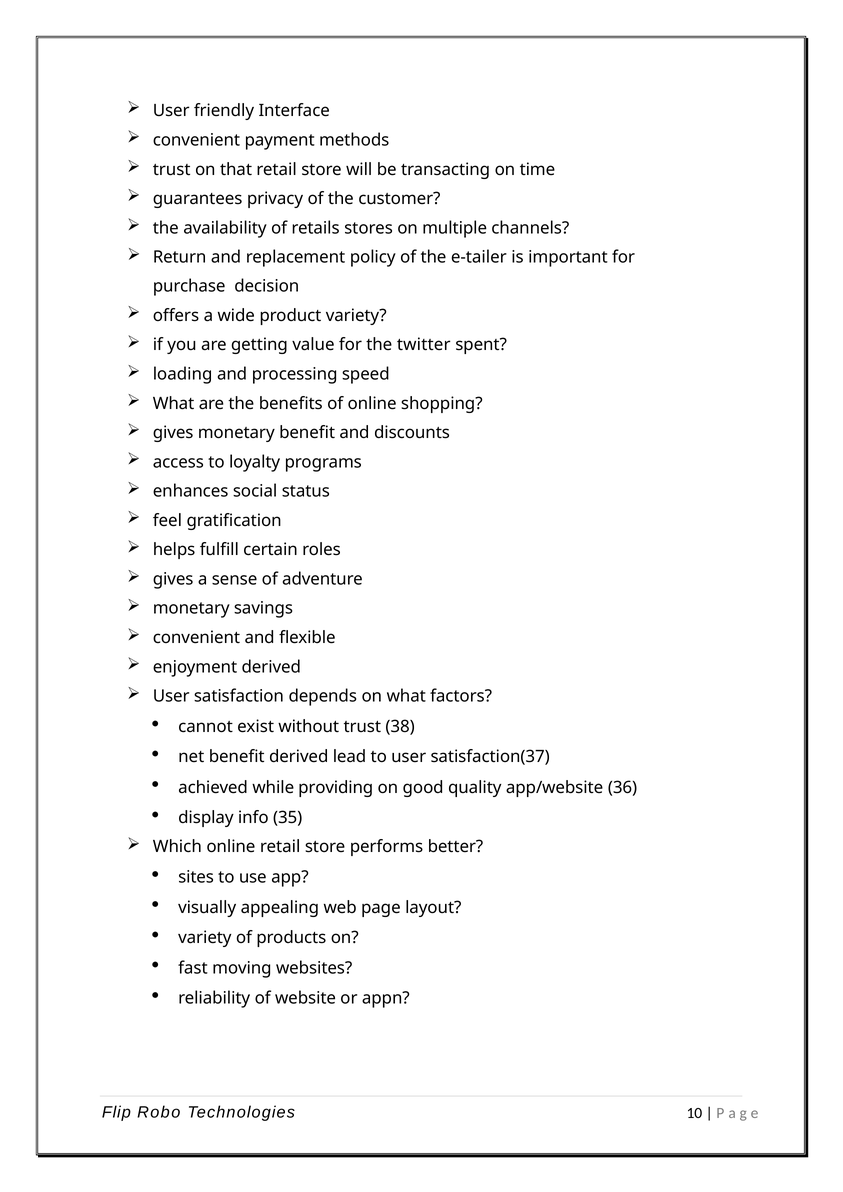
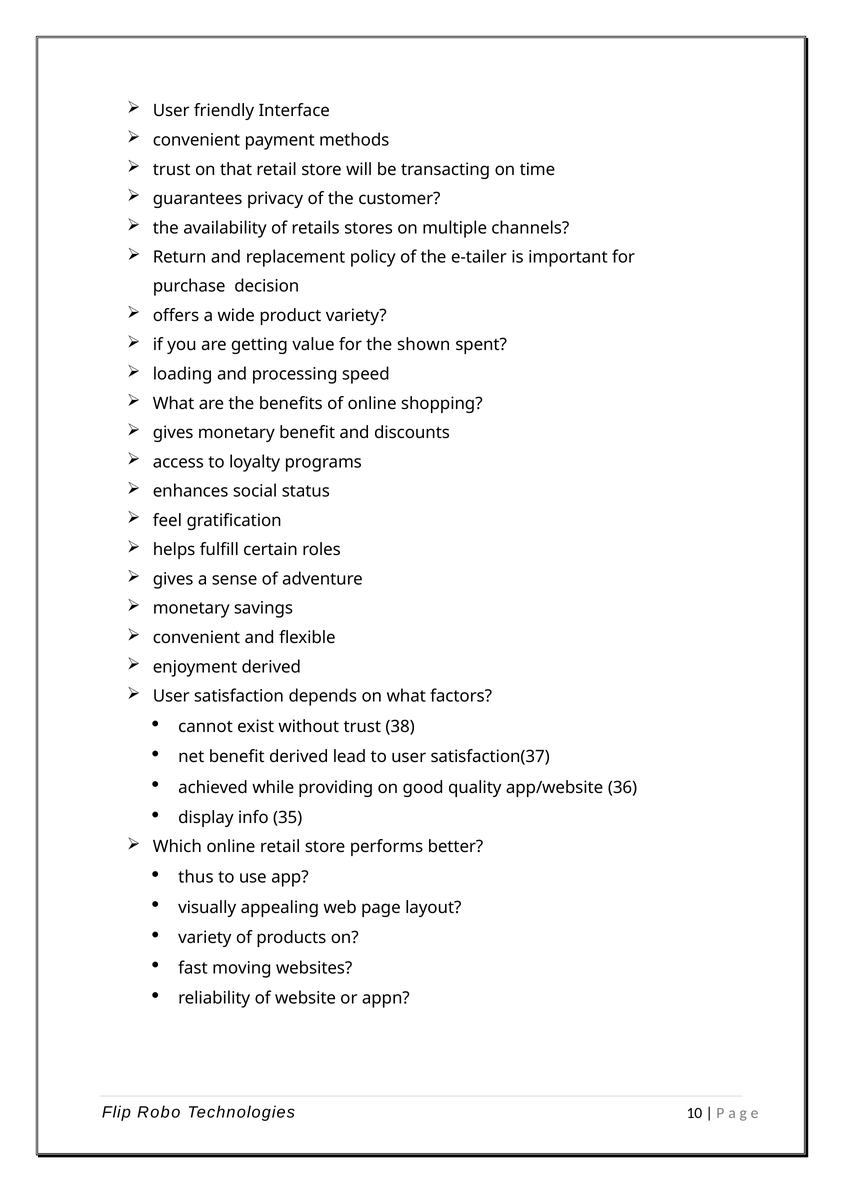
twitter: twitter -> shown
sites: sites -> thus
